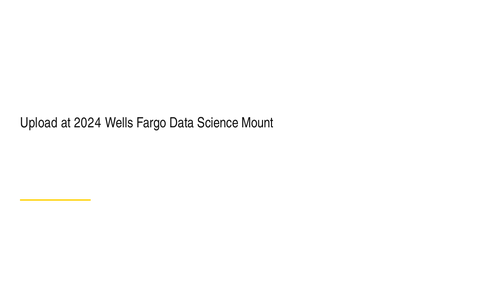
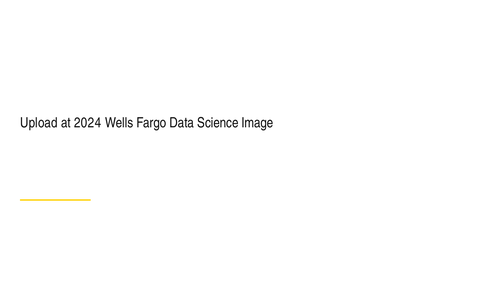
Mount: Mount -> Image
